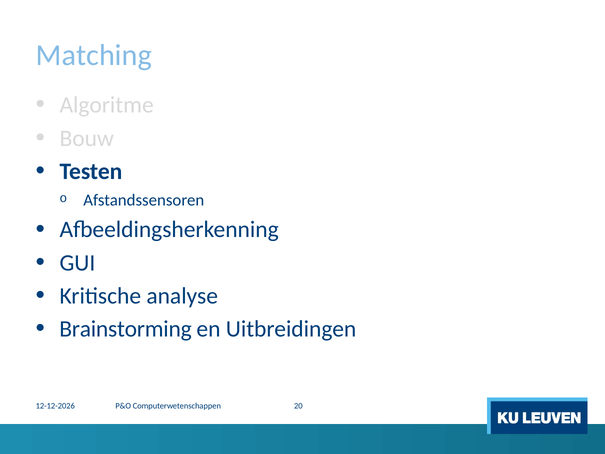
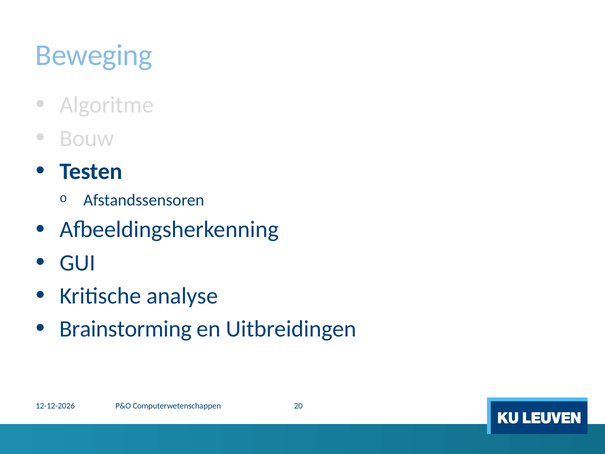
Matching: Matching -> Beweging
